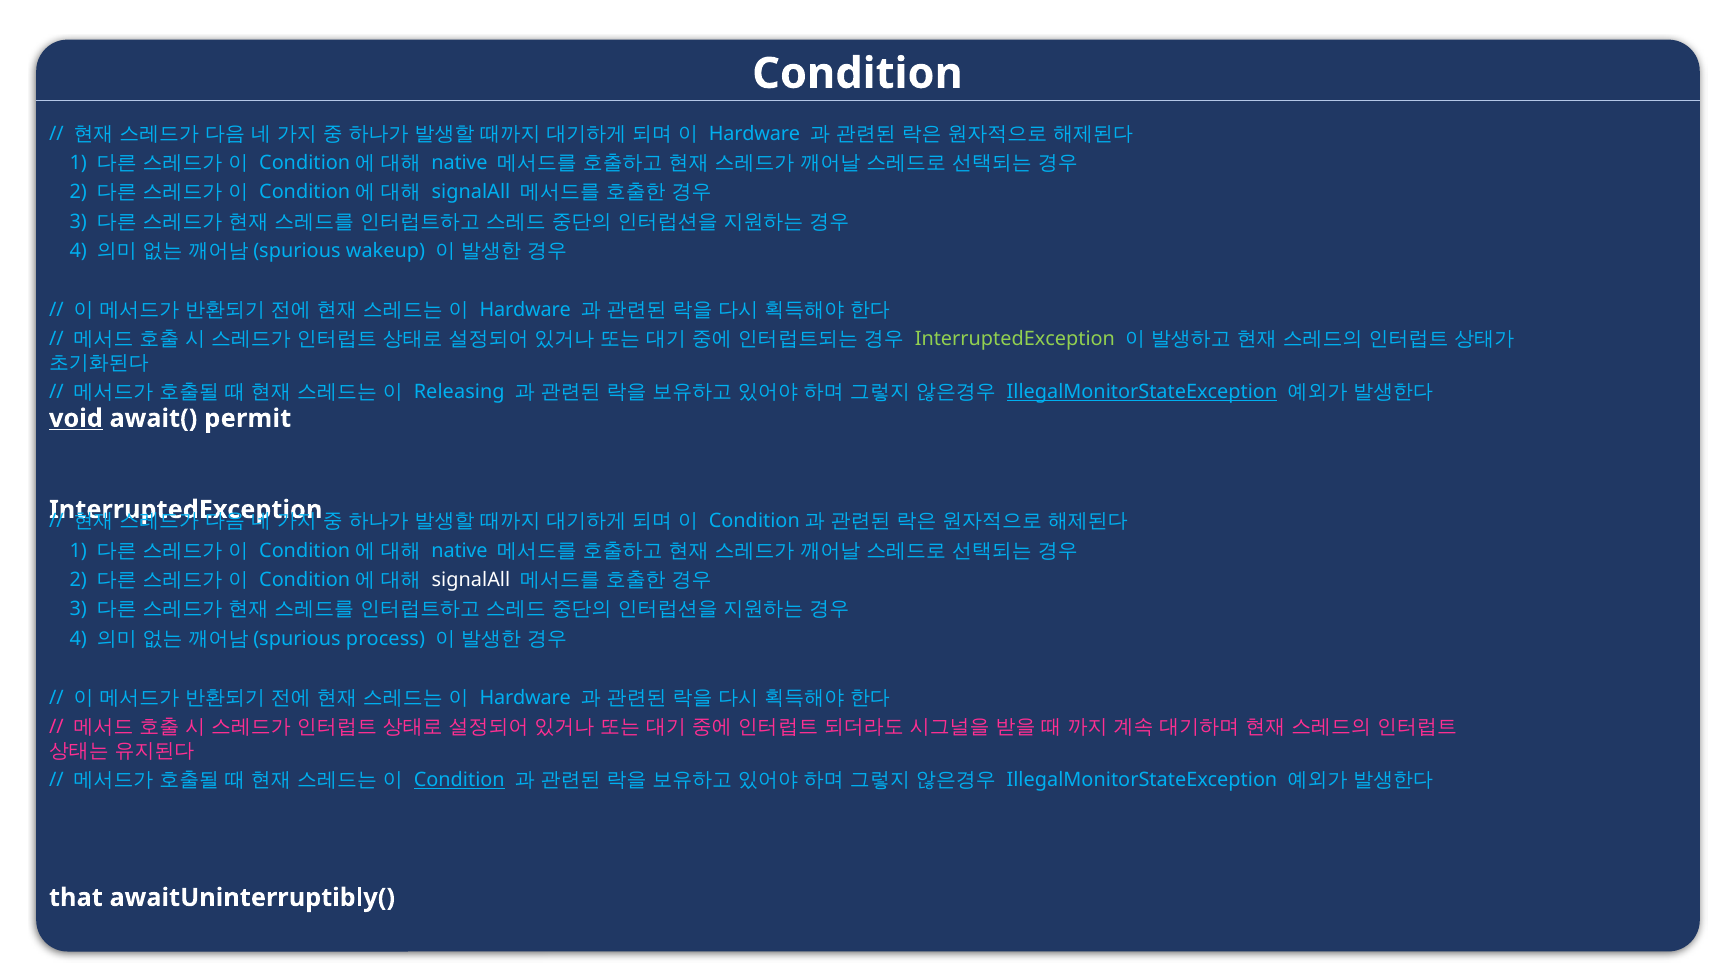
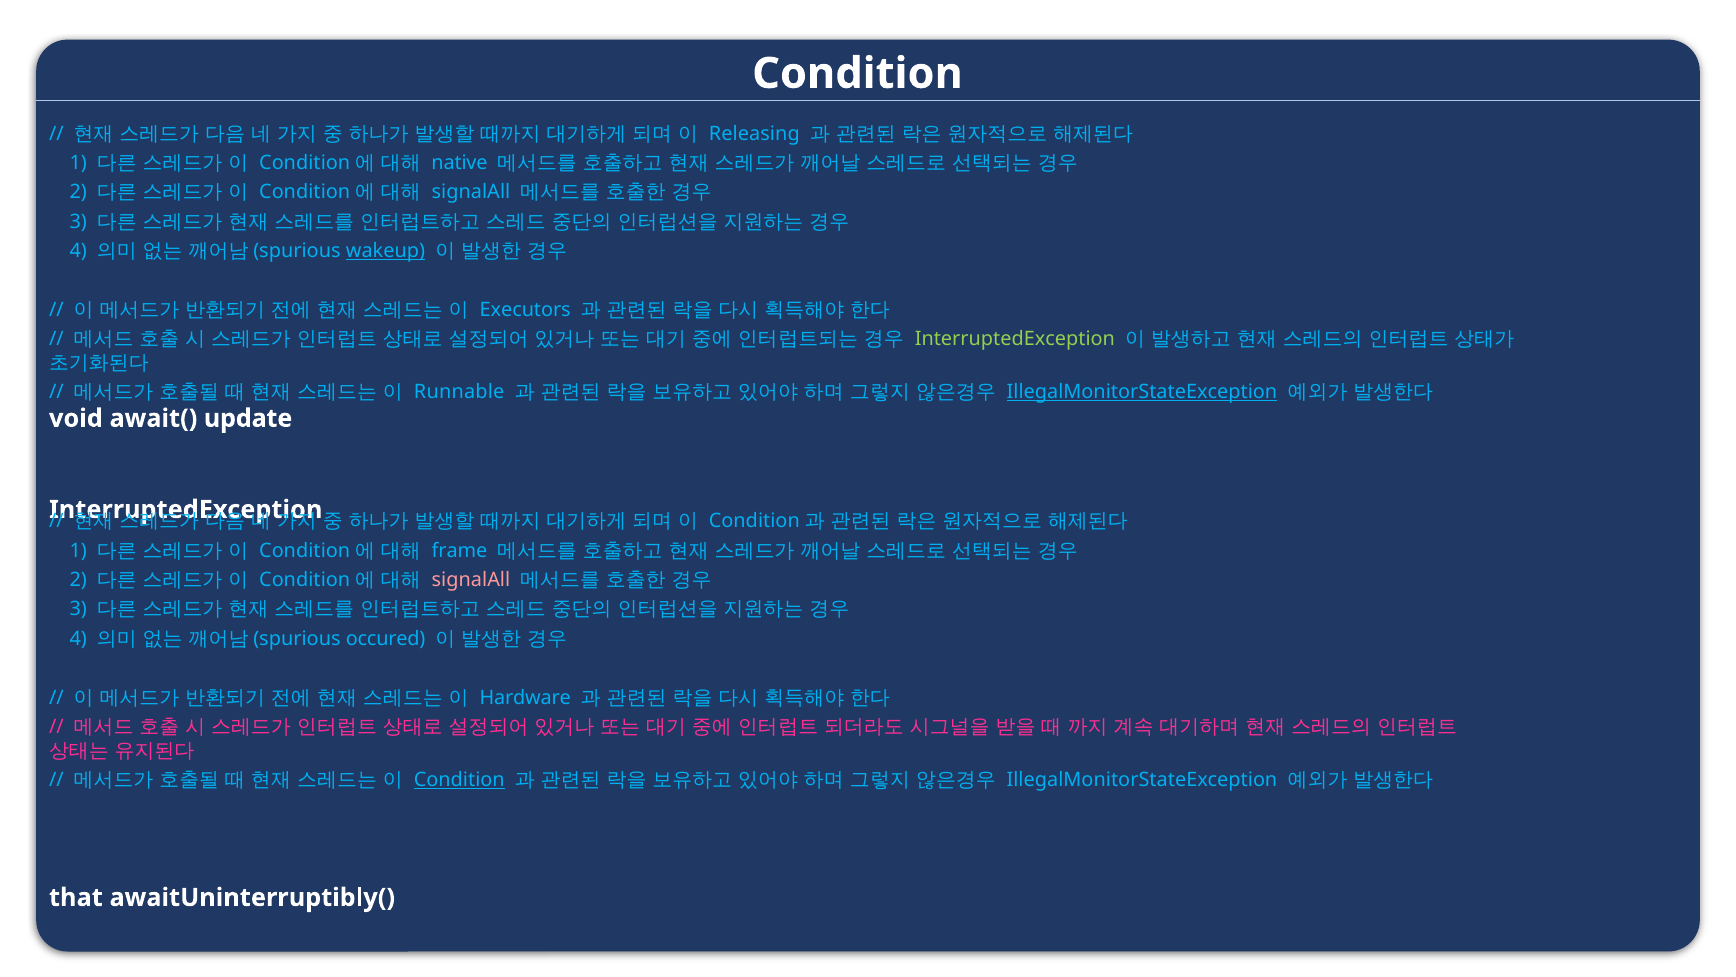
Hardware at (754, 133): Hardware -> Releasing
wakeup underline: none -> present
Hardware at (525, 309): Hardware -> Executors
Releasing: Releasing -> Runnable
void underline: present -> none
permit: permit -> update
native at (460, 550): native -> frame
signalAll at (471, 580) colour: white -> pink
process: process -> occured
